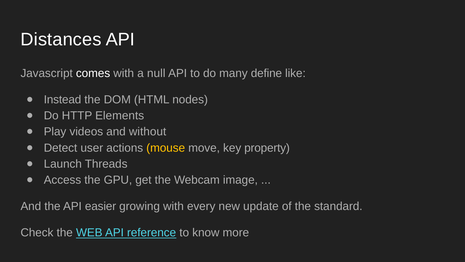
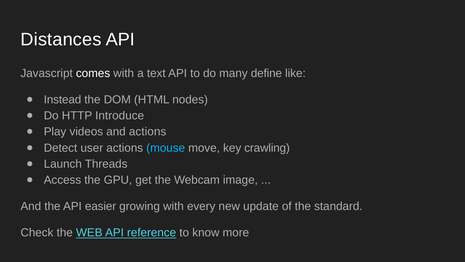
null: null -> text
Elements: Elements -> Introduce
and without: without -> actions
mouse colour: yellow -> light blue
property: property -> crawling
